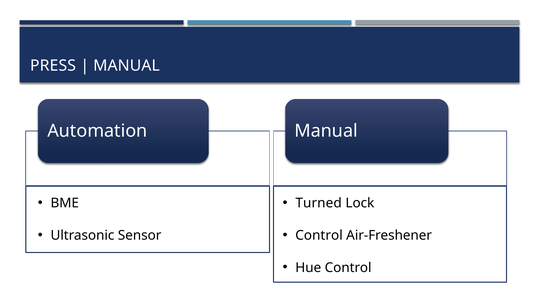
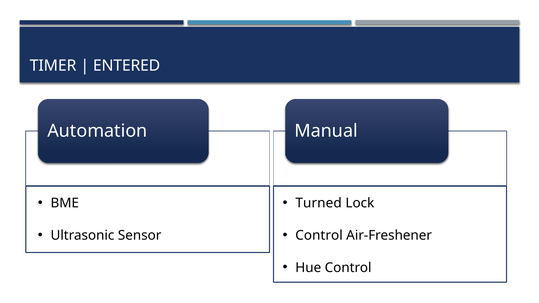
PRESS: PRESS -> TIMER
MANUAL at (126, 66): MANUAL -> ENTERED
